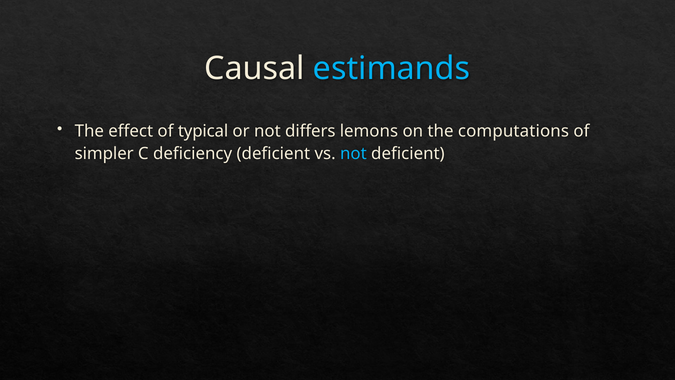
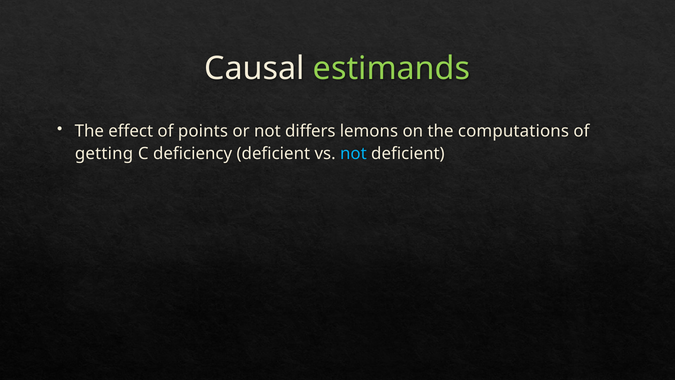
estimands colour: light blue -> light green
typical: typical -> points
simpler: simpler -> getting
